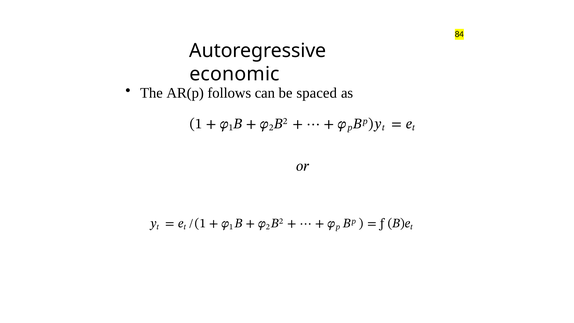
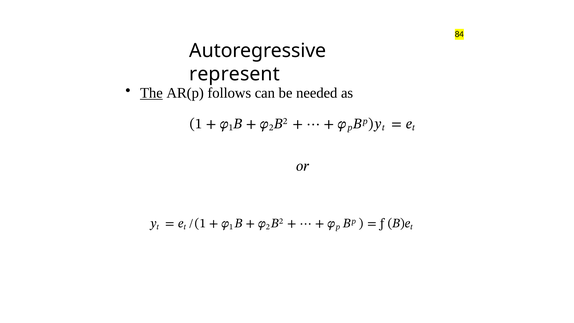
economic: economic -> represent
The underline: none -> present
spaced: spaced -> needed
